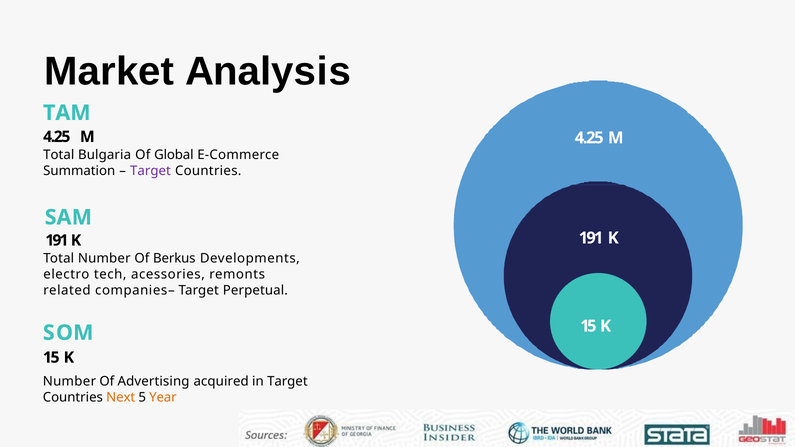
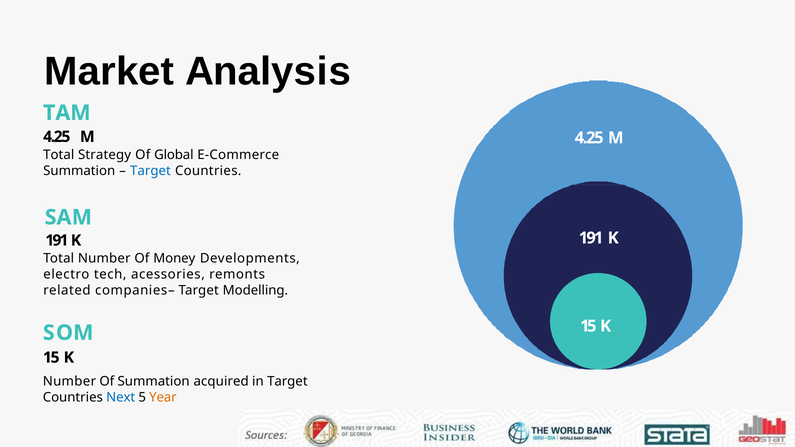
Bulgaria: Bulgaria -> Strategy
Target at (150, 171) colour: purple -> blue
Berkus: Berkus -> Money
Perpetual: Perpetual -> Modelling
Of Advertising: Advertising -> Summation
Next colour: orange -> blue
